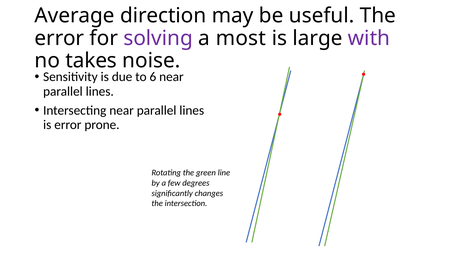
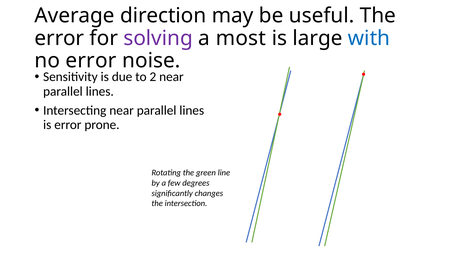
with colour: purple -> blue
takes at (91, 61): takes -> error
6: 6 -> 2
